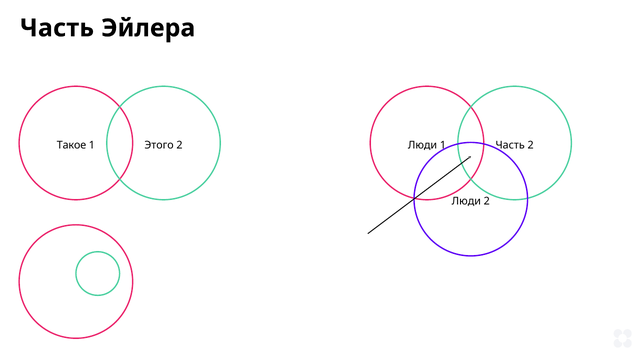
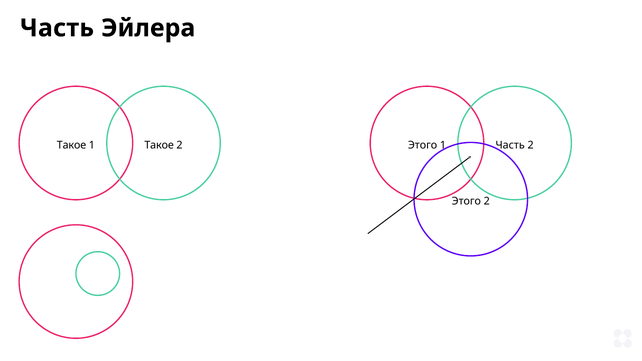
1 Этого: Этого -> Такое
Люди at (423, 145): Люди -> Этого
Люди at (466, 201): Люди -> Этого
